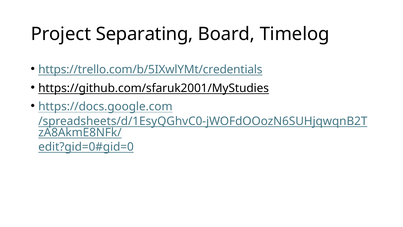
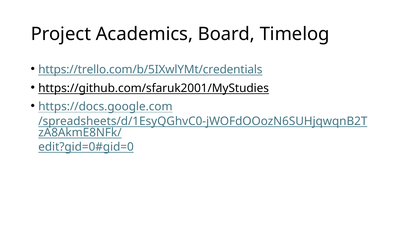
Separating: Separating -> Academics
